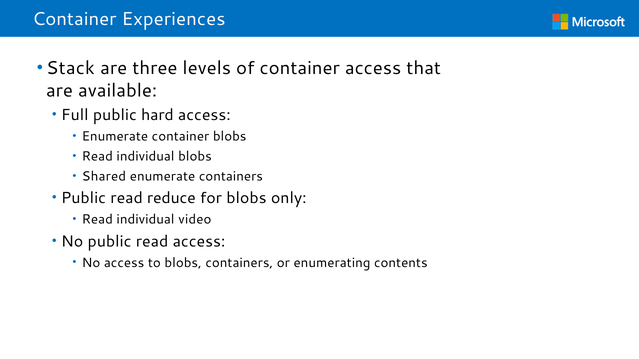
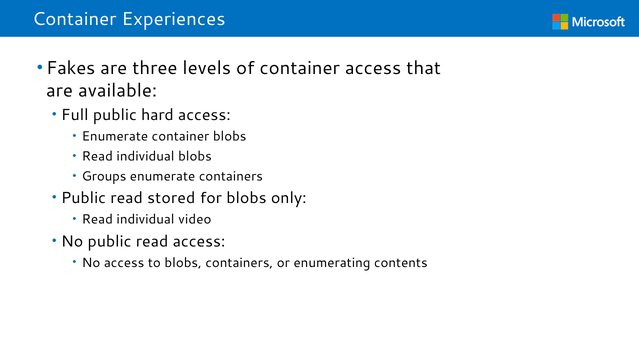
Stack: Stack -> Fakes
Shared: Shared -> Groups
reduce: reduce -> stored
